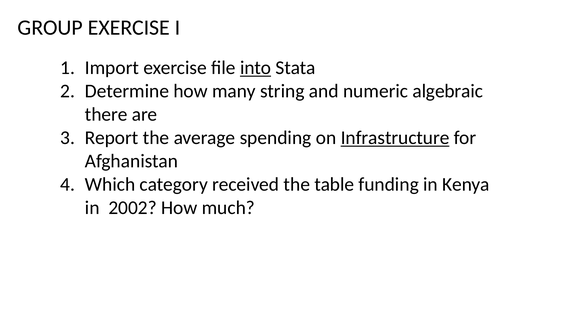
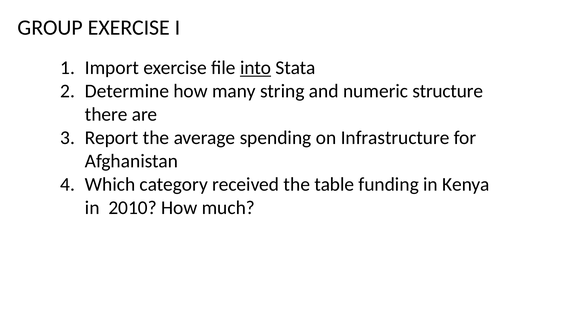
algebraic: algebraic -> structure
Infrastructure underline: present -> none
2002: 2002 -> 2010
